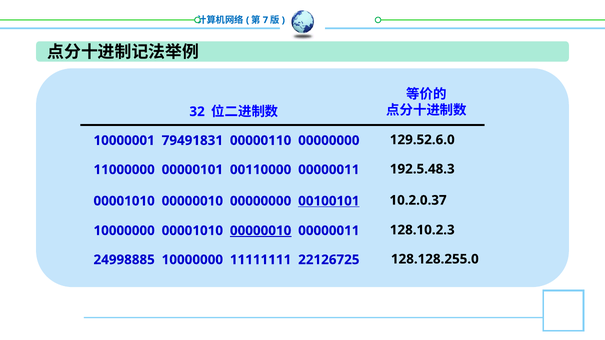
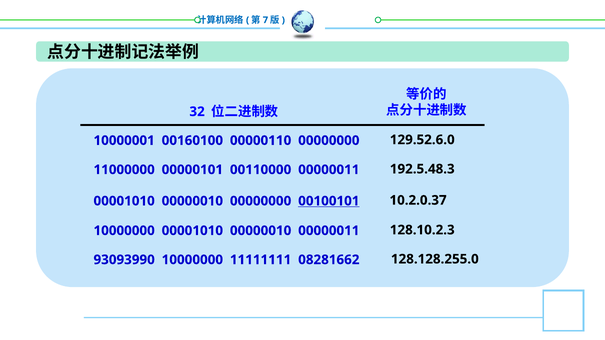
79491831: 79491831 -> 00160100
00000010 at (261, 231) underline: present -> none
24998885: 24998885 -> 93093990
22126725: 22126725 -> 08281662
